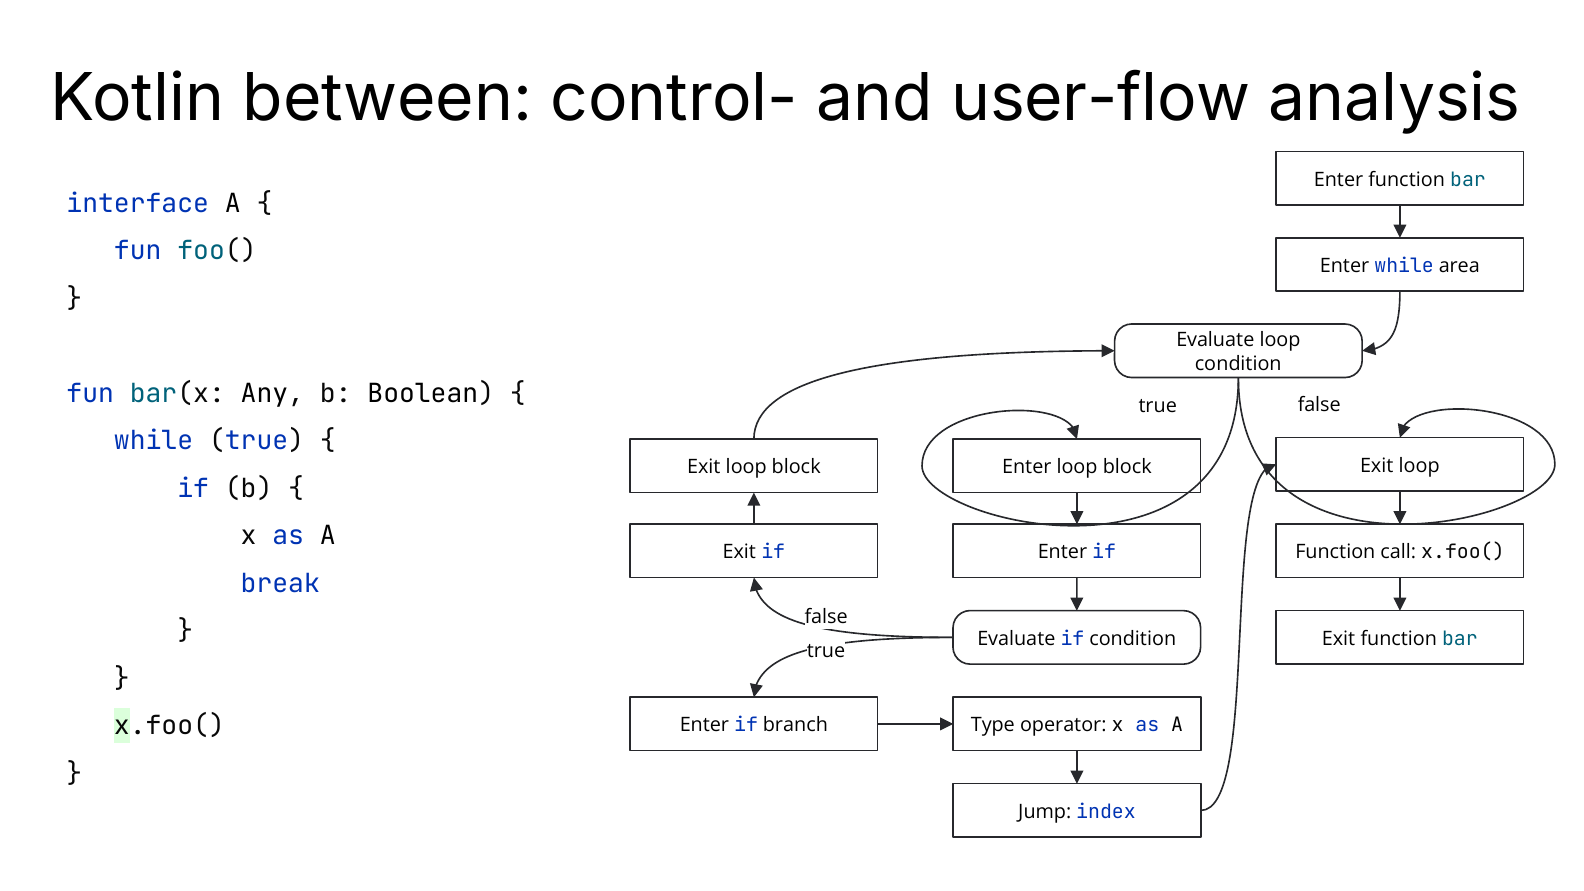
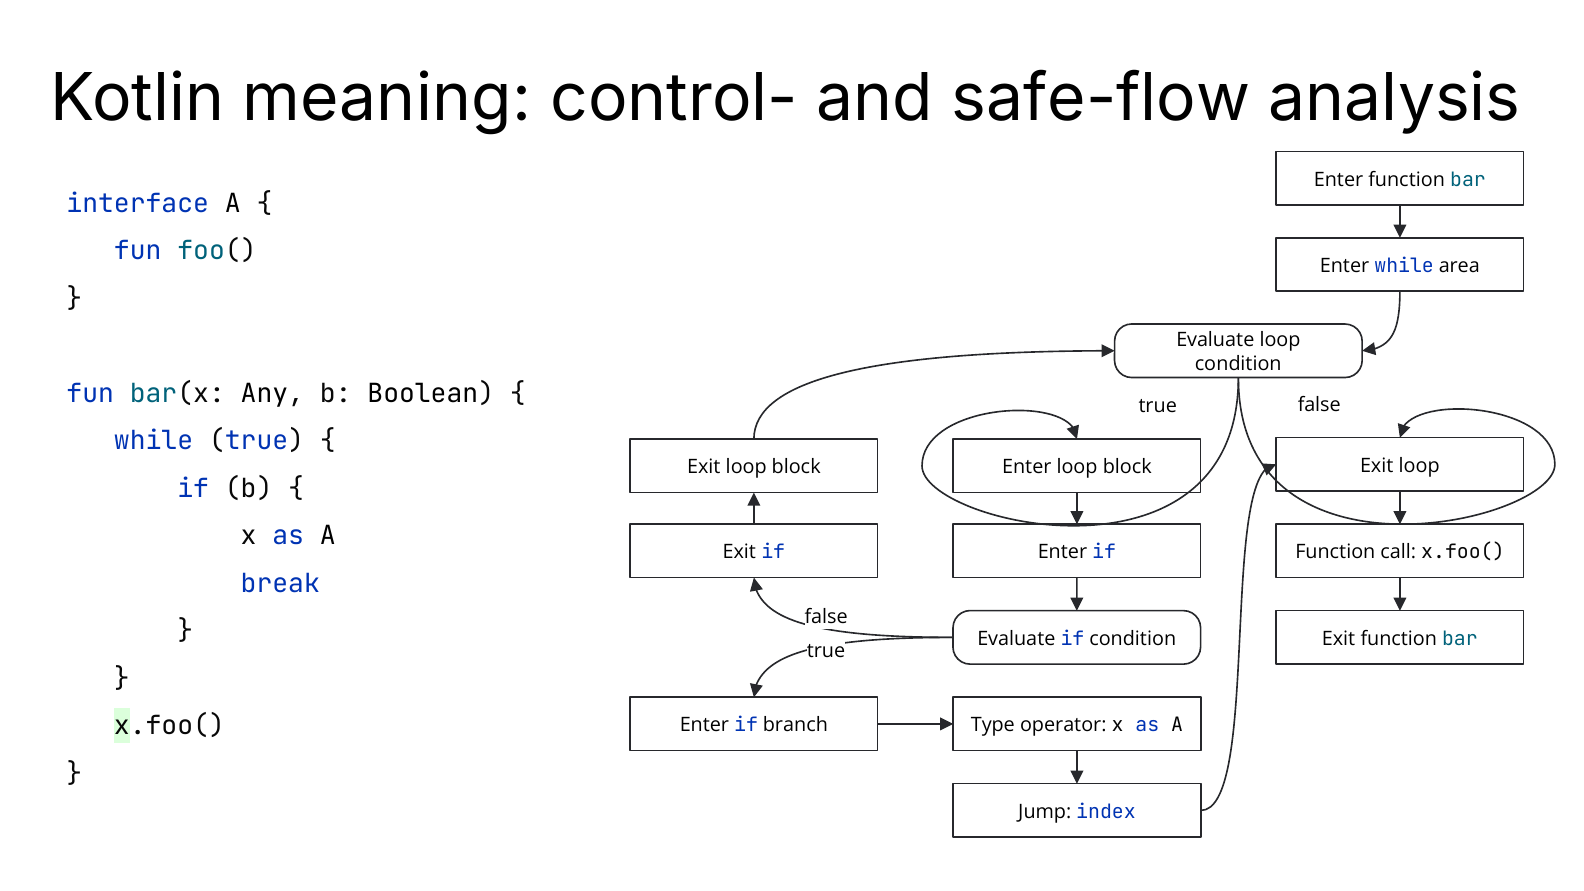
between: between -> meaning
user-flow: user-flow -> safe-flow
